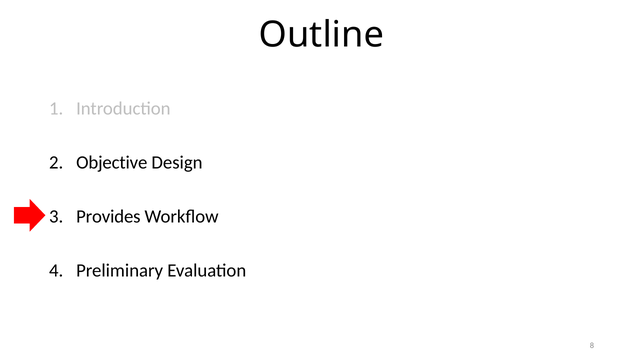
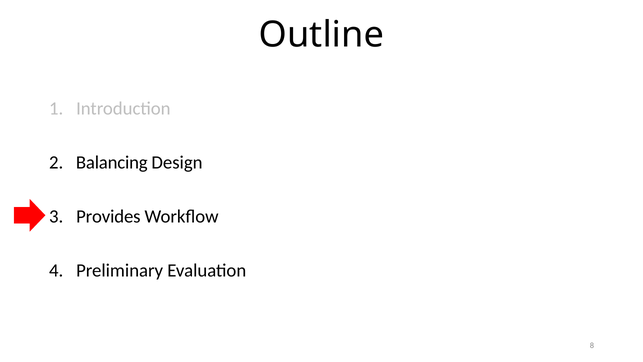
Objective: Objective -> Balancing
